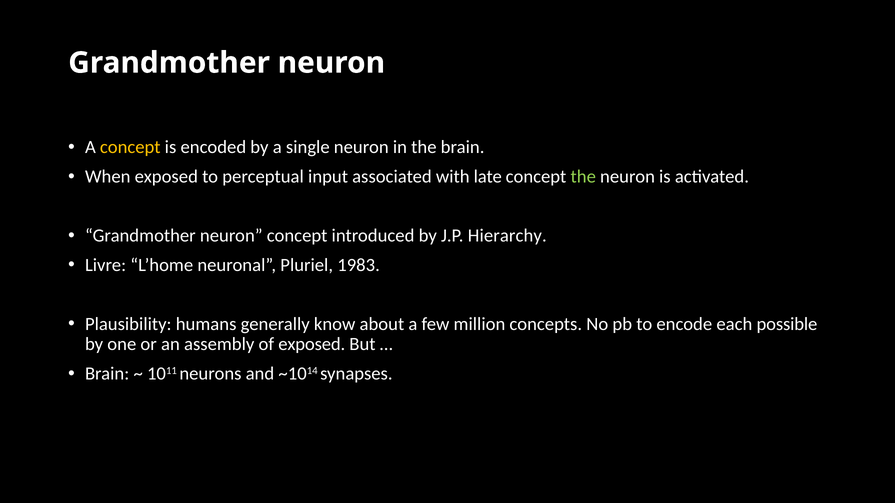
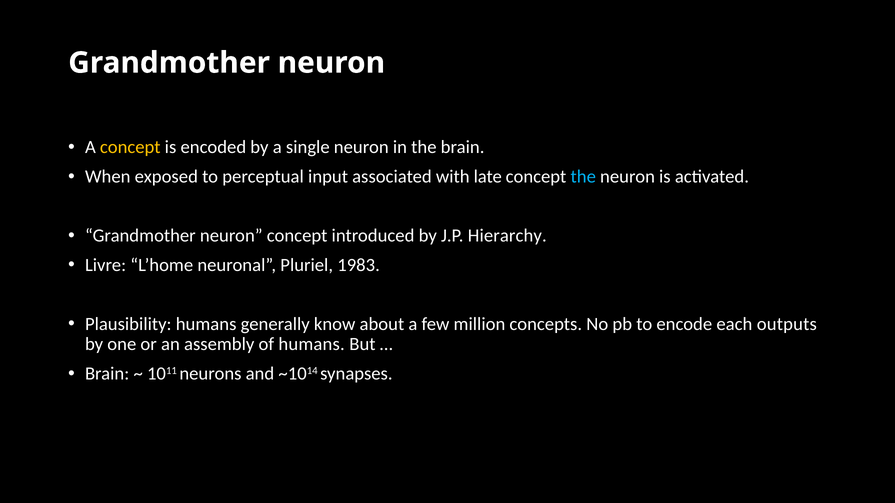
the at (583, 177) colour: light green -> light blue
possible: possible -> outputs
of exposed: exposed -> humans
